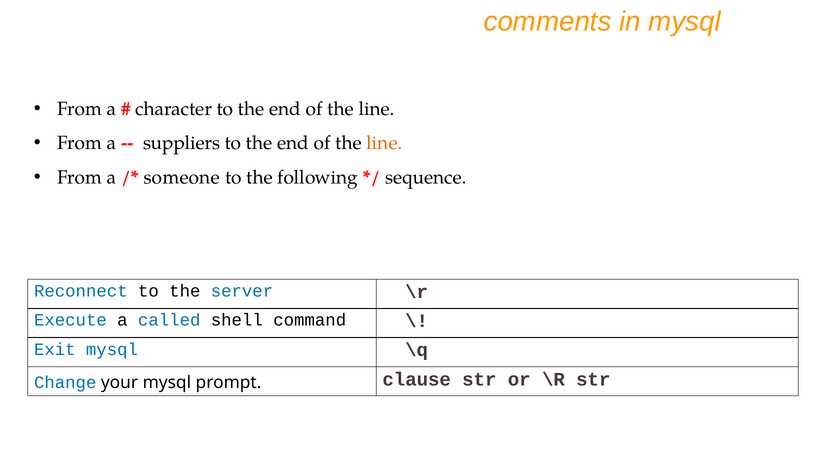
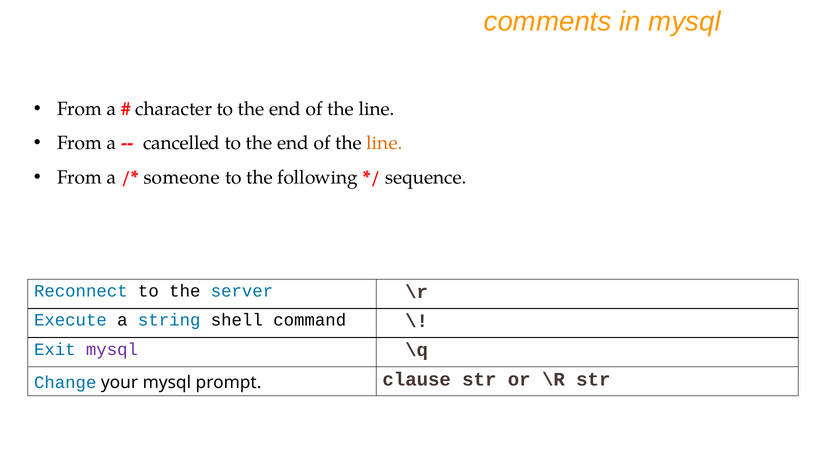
suppliers: suppliers -> cancelled
called: called -> string
mysql at (112, 349) colour: blue -> purple
